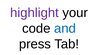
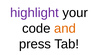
and colour: blue -> orange
